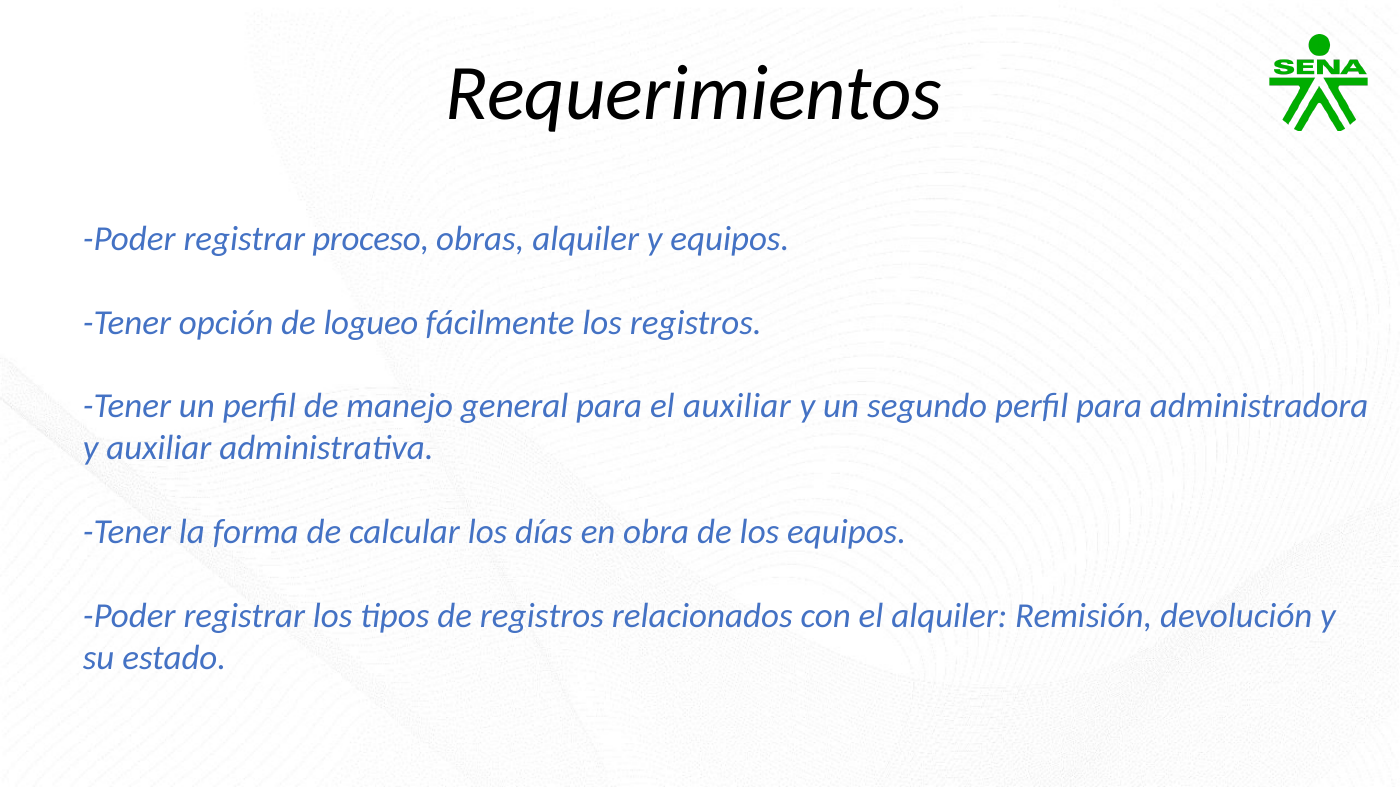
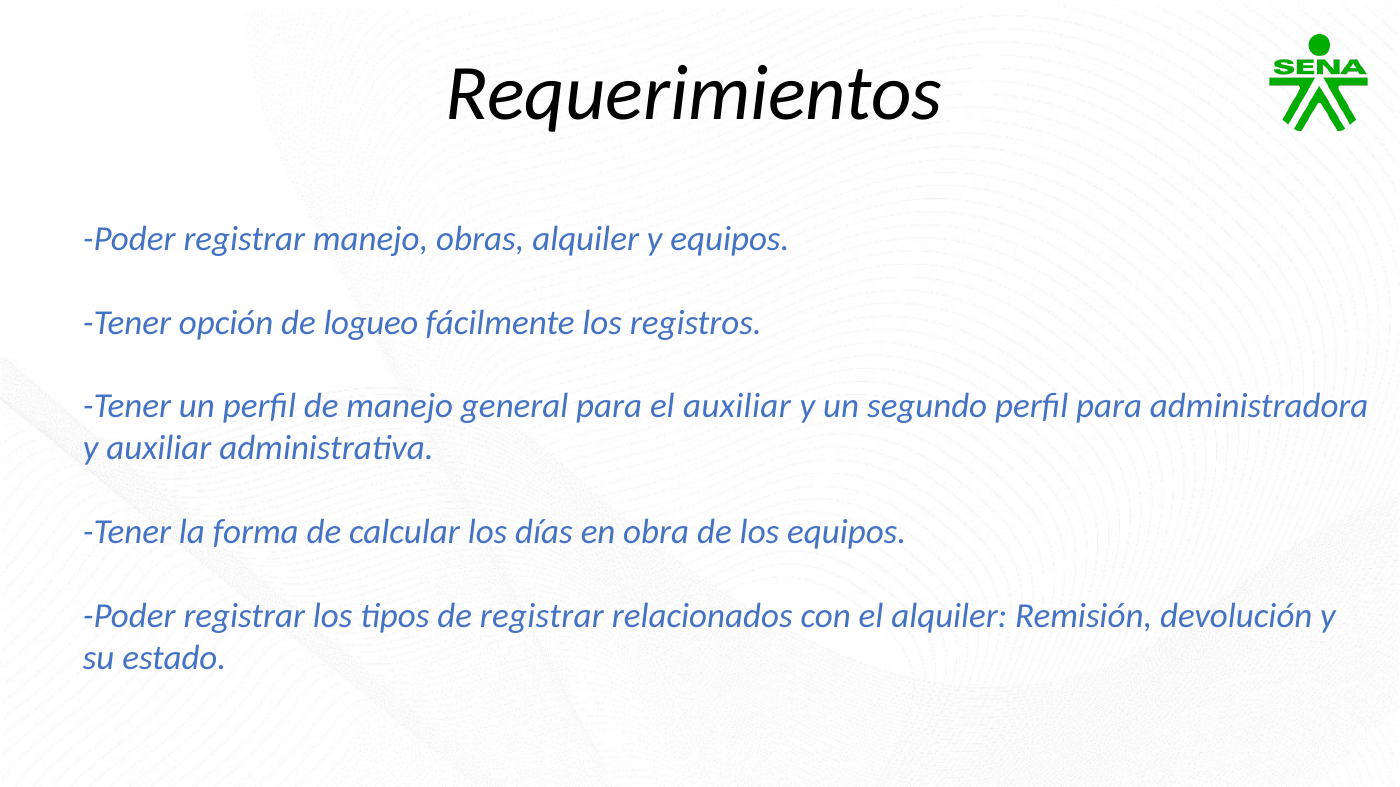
registrar proceso: proceso -> manejo
de registros: registros -> registrar
